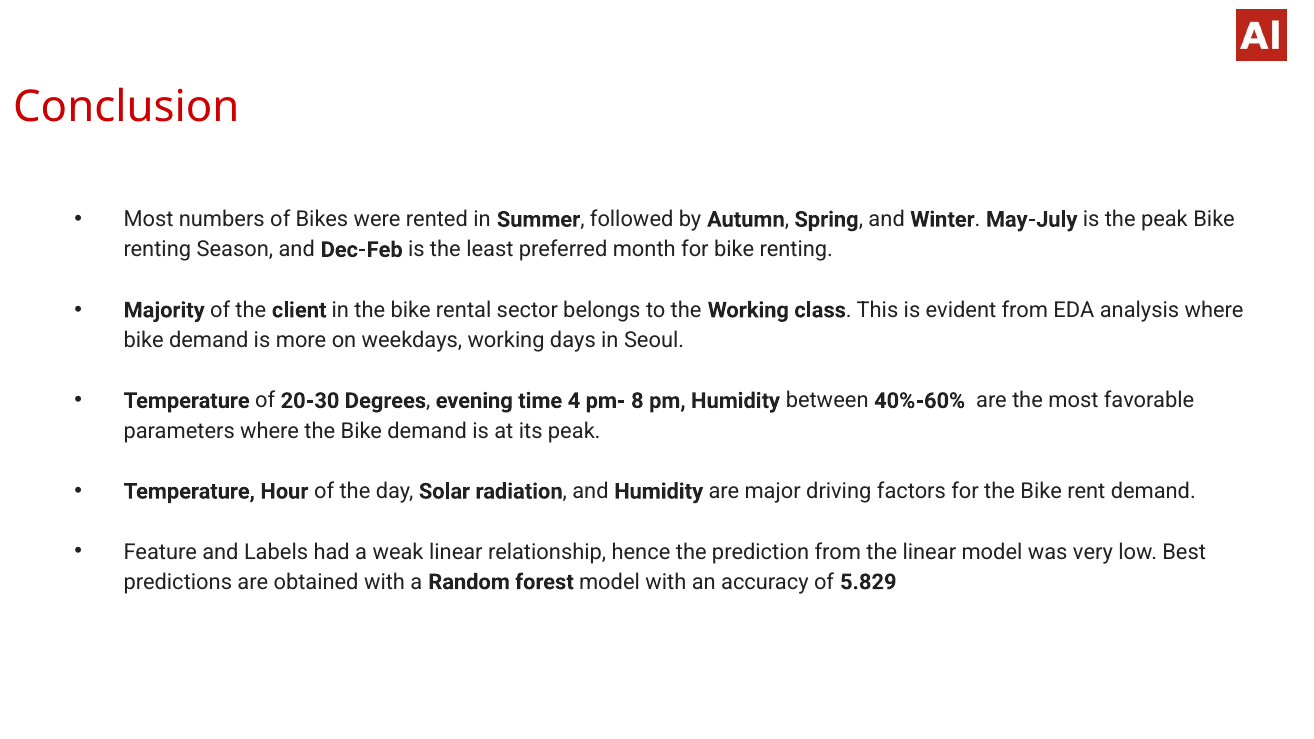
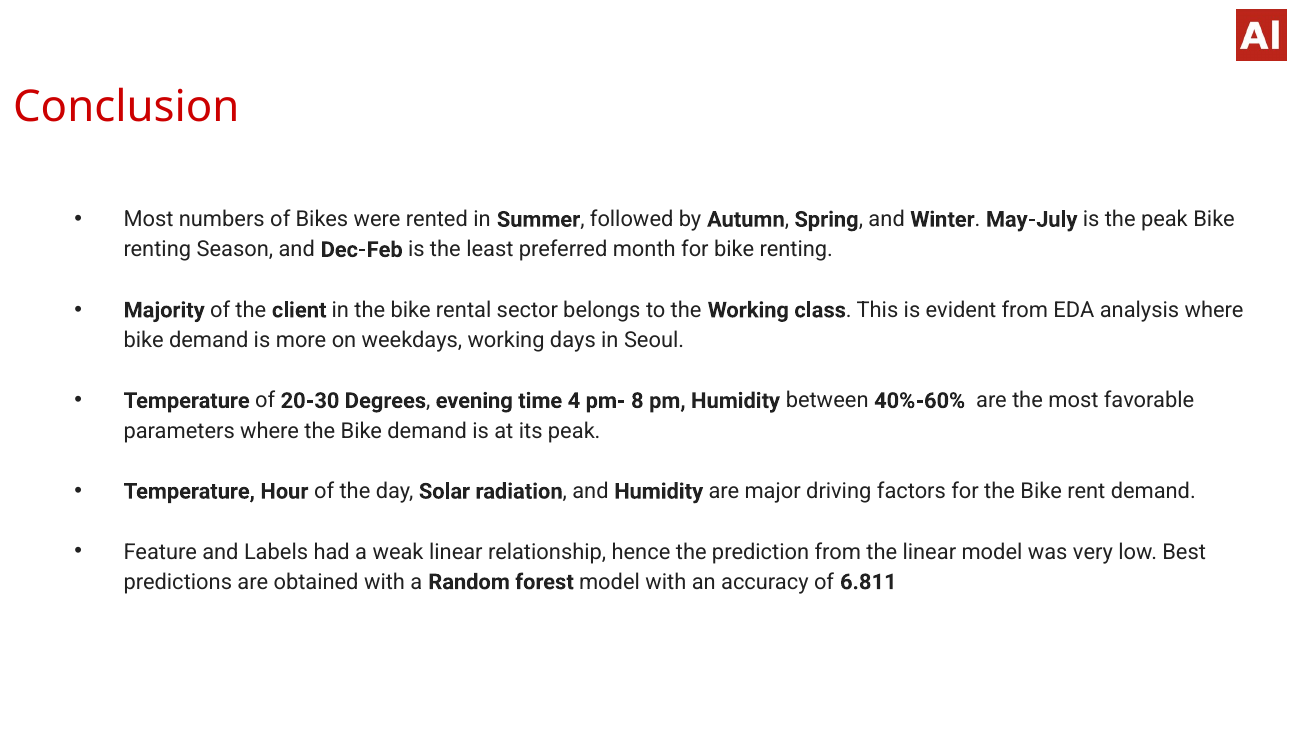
5.829: 5.829 -> 6.811
